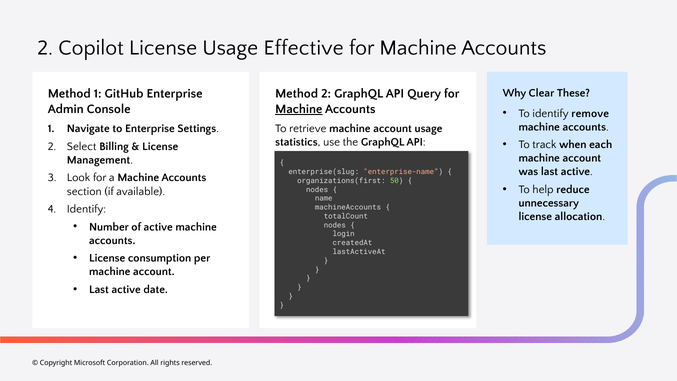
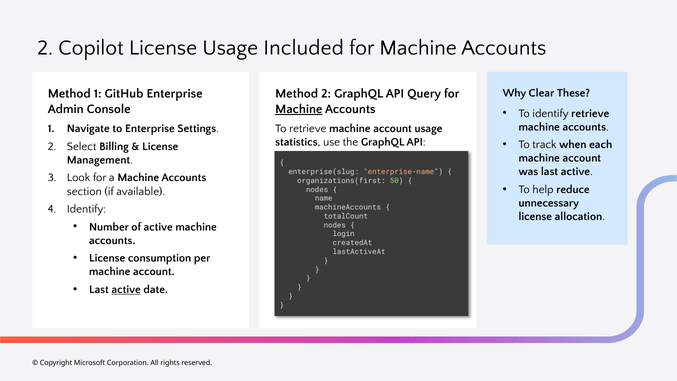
Effective: Effective -> Included
identify remove: remove -> retrieve
active at (126, 289) underline: none -> present
